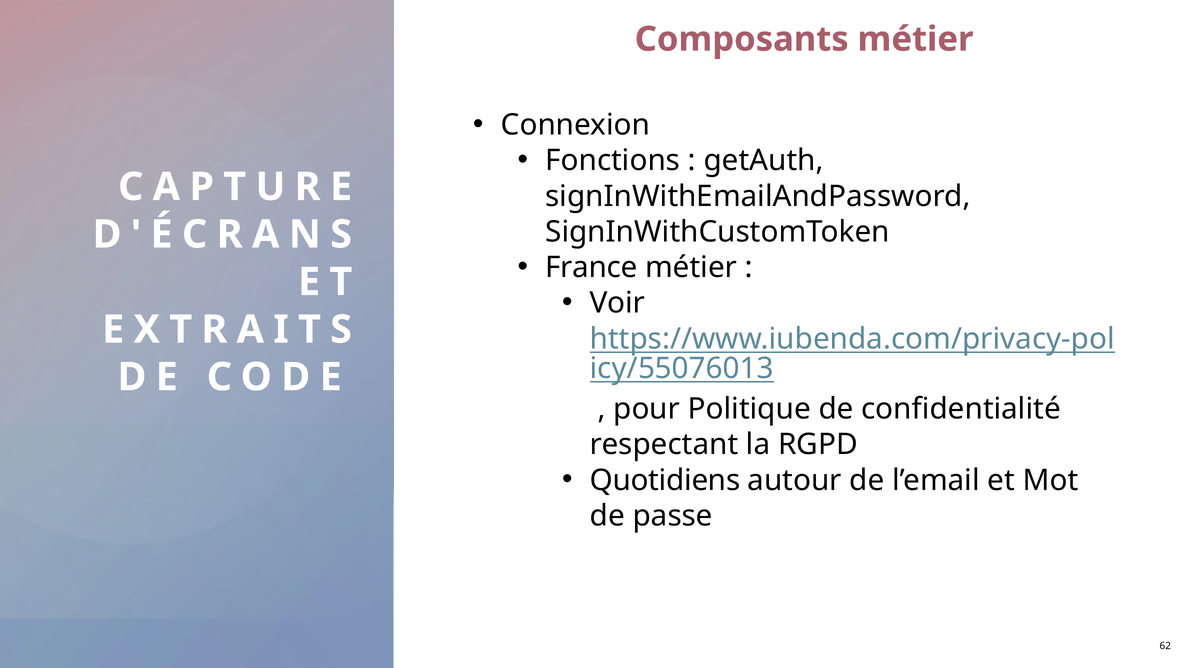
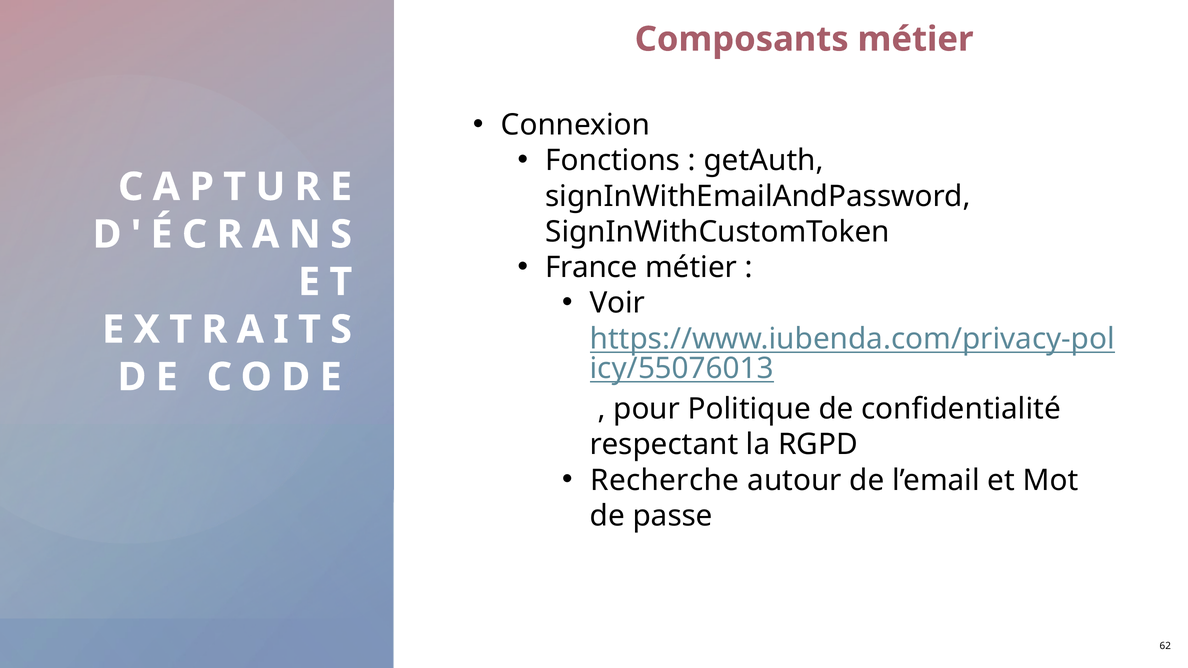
Quotidiens: Quotidiens -> Recherche
